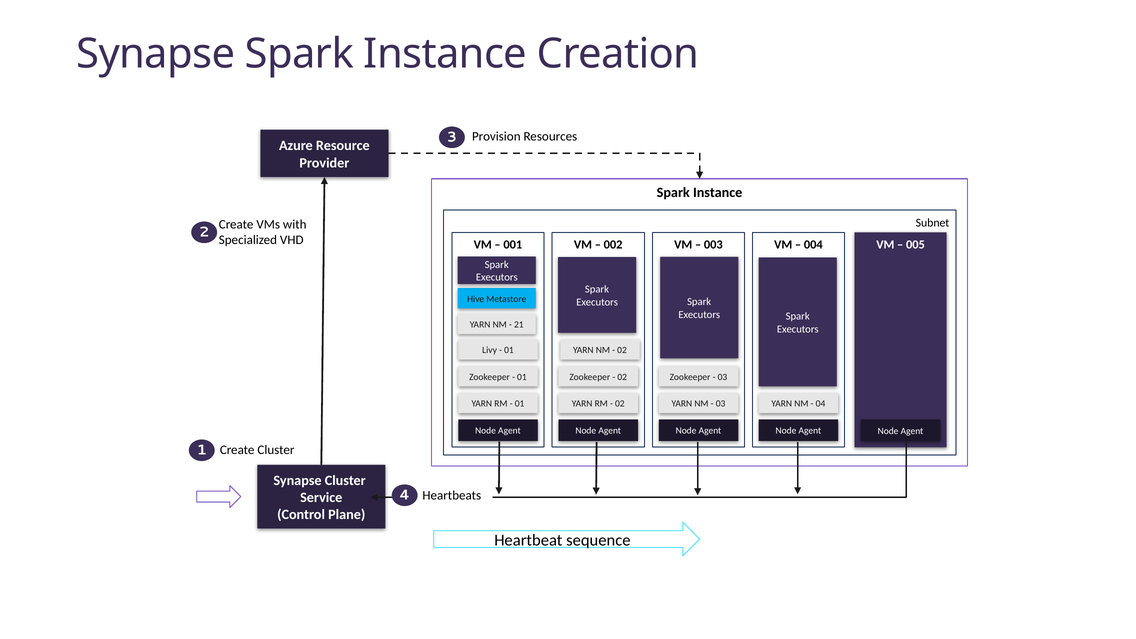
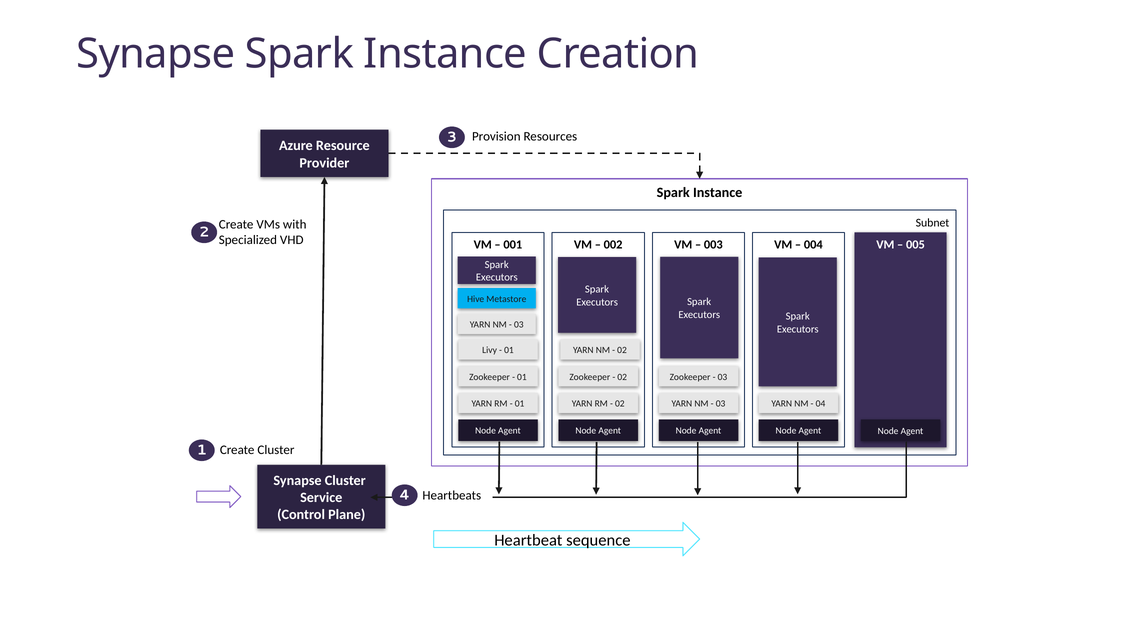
21 at (519, 325): 21 -> 03
